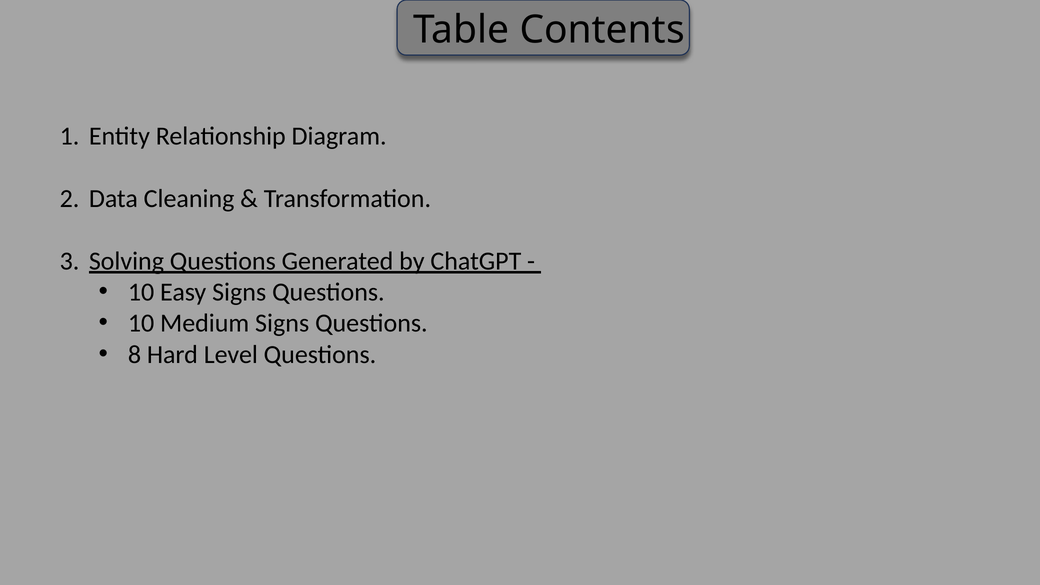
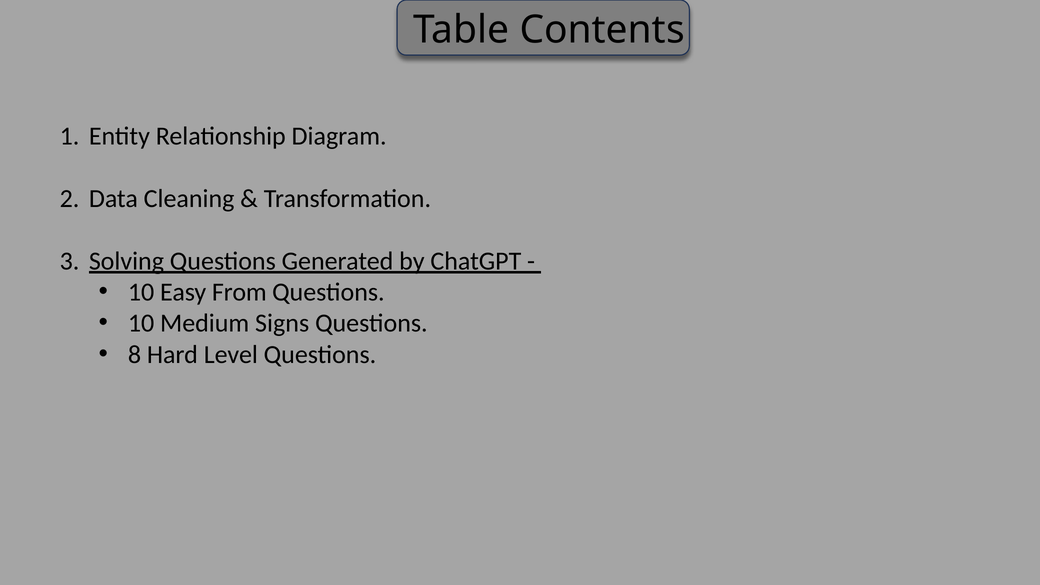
Easy Signs: Signs -> From
